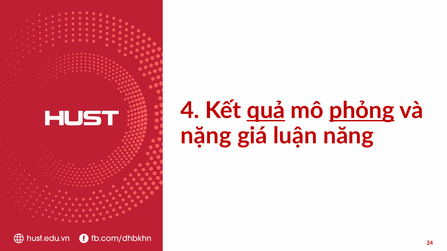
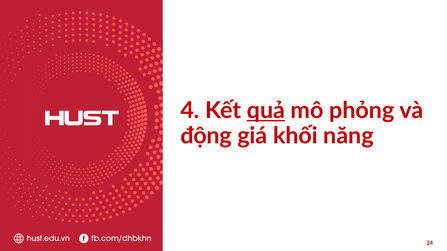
phỏng underline: present -> none
nặng: nặng -> động
luận: luận -> khối
